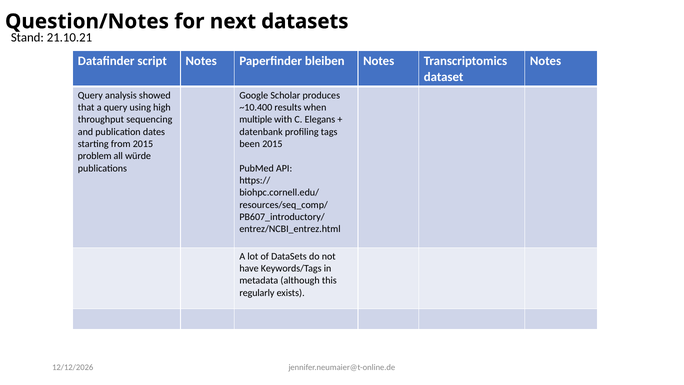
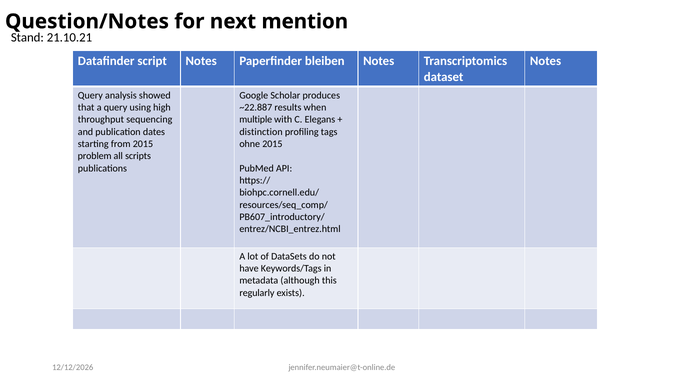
next datasets: datasets -> mention
~10.400: ~10.400 -> ~22.887
datenbank: datenbank -> distinction
been: been -> ohne
würde: würde -> scripts
